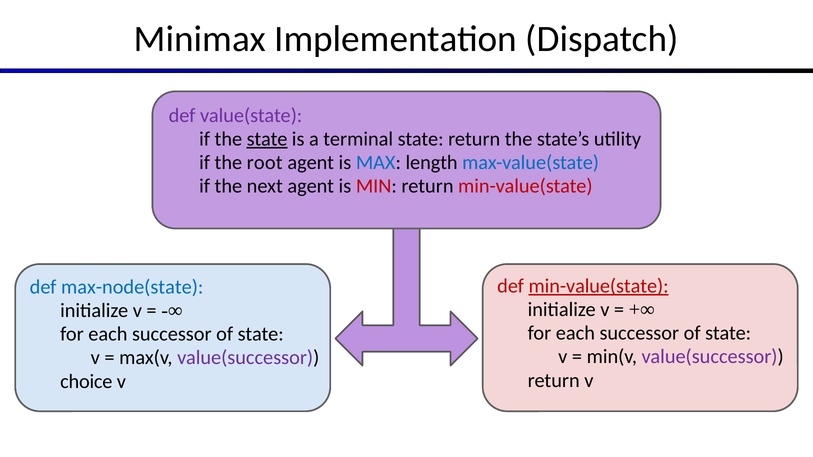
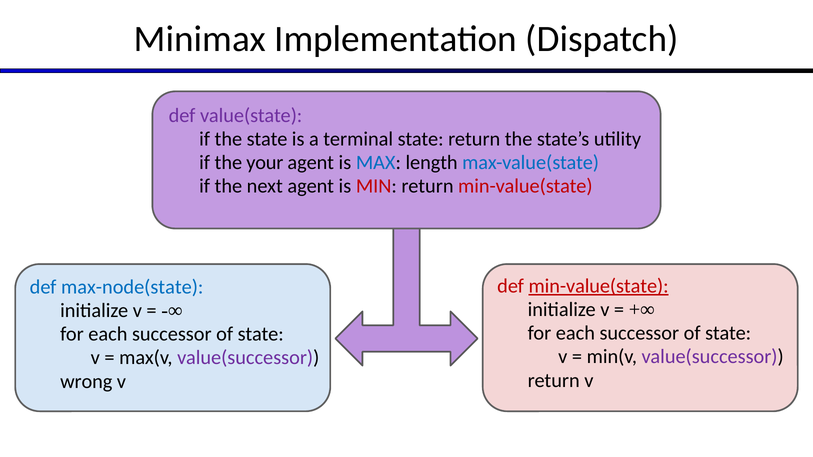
state at (267, 139) underline: present -> none
root: root -> your
choice: choice -> wrong
